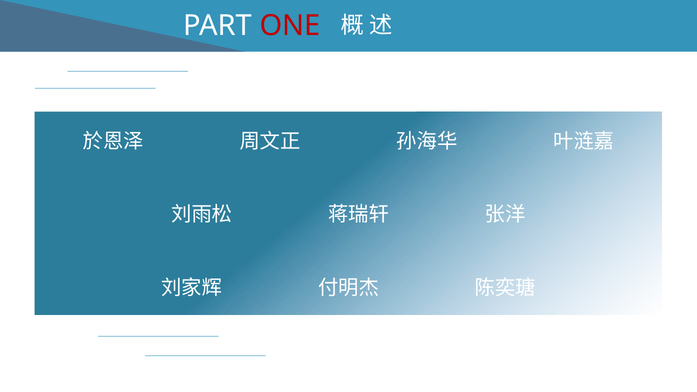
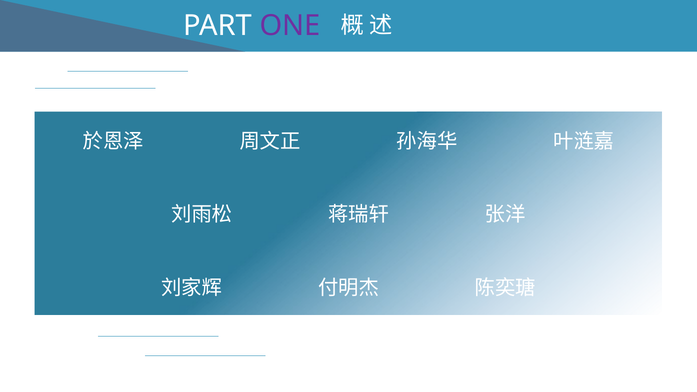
ONE colour: red -> purple
